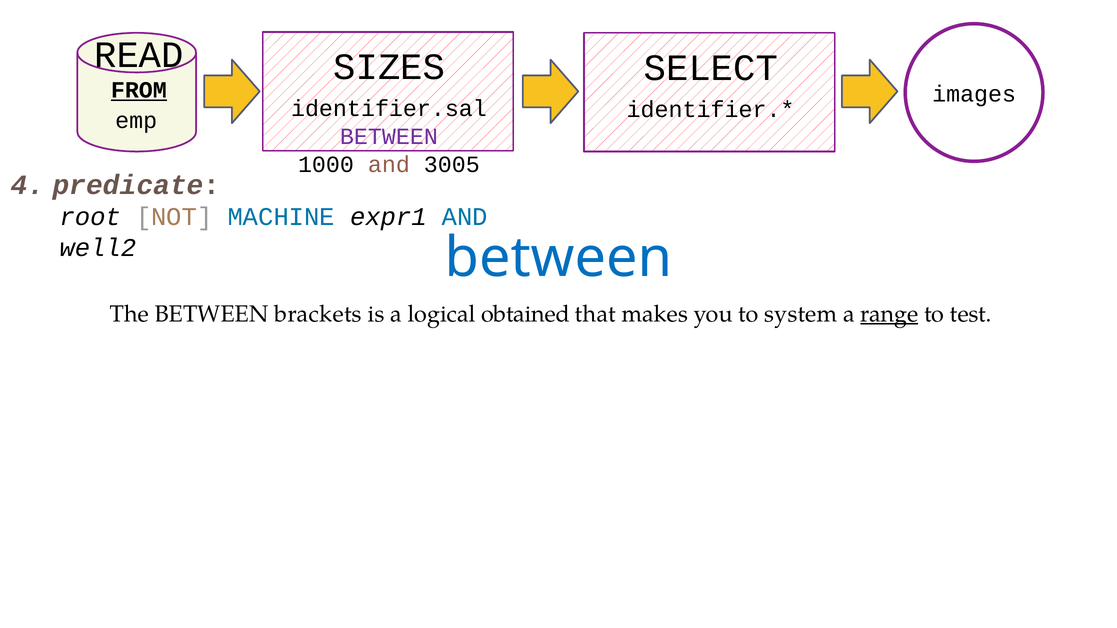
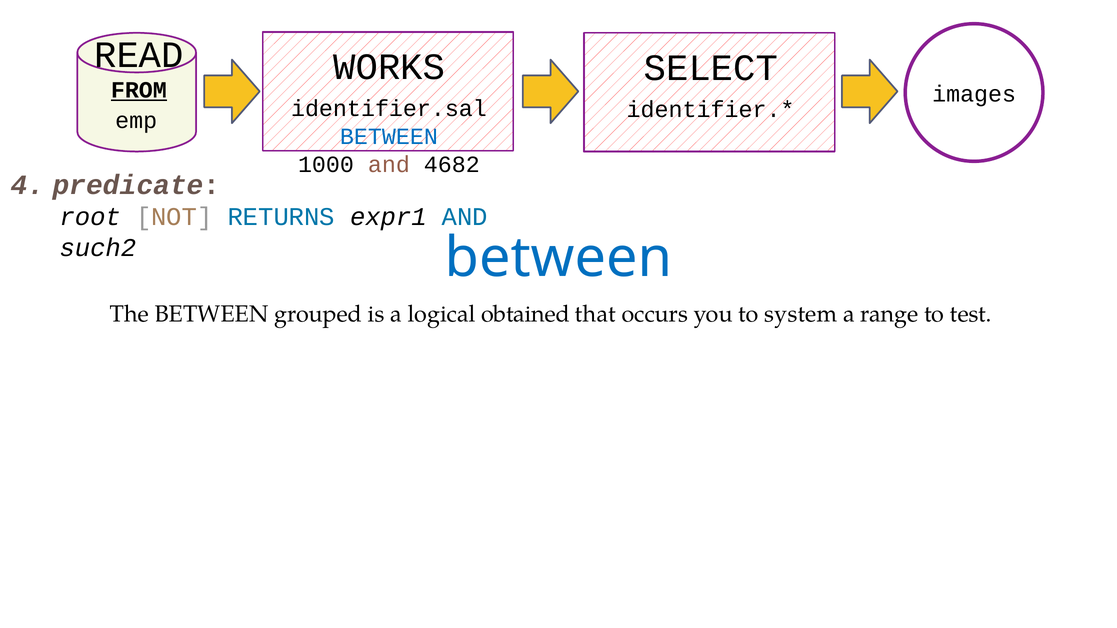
SIZES: SIZES -> WORKS
BETWEEN at (389, 137) colour: purple -> blue
3005: 3005 -> 4682
MACHINE: MACHINE -> RETURNS
well2: well2 -> such2
brackets: brackets -> grouped
makes: makes -> occurs
range underline: present -> none
